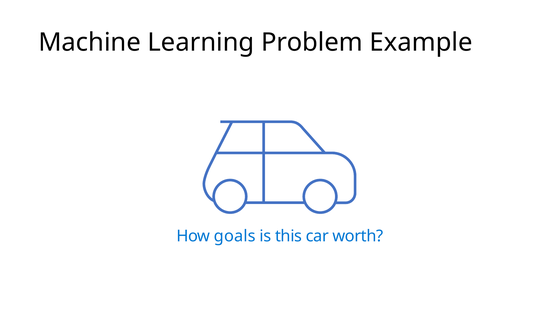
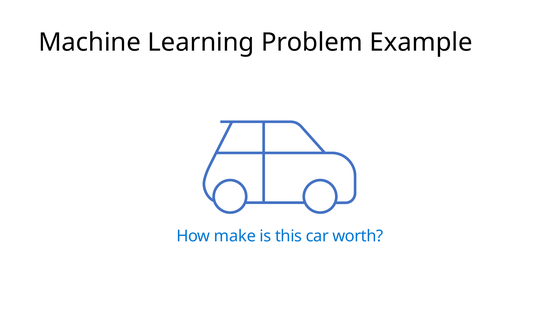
goals: goals -> make
